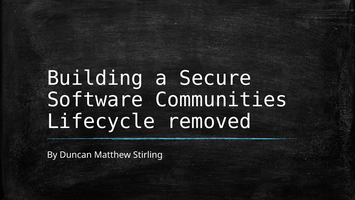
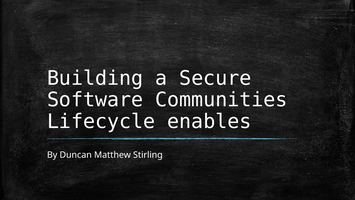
removed: removed -> enables
